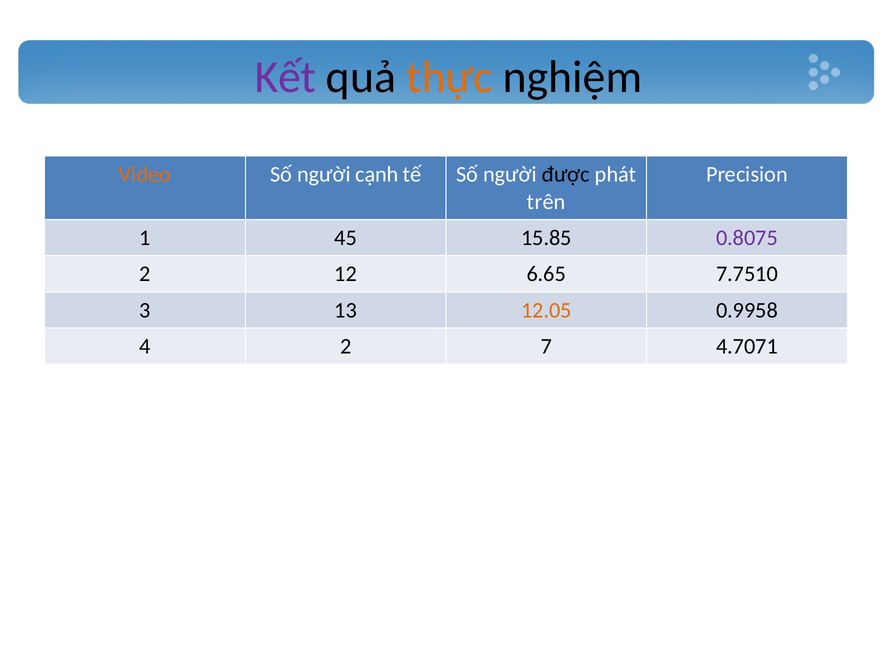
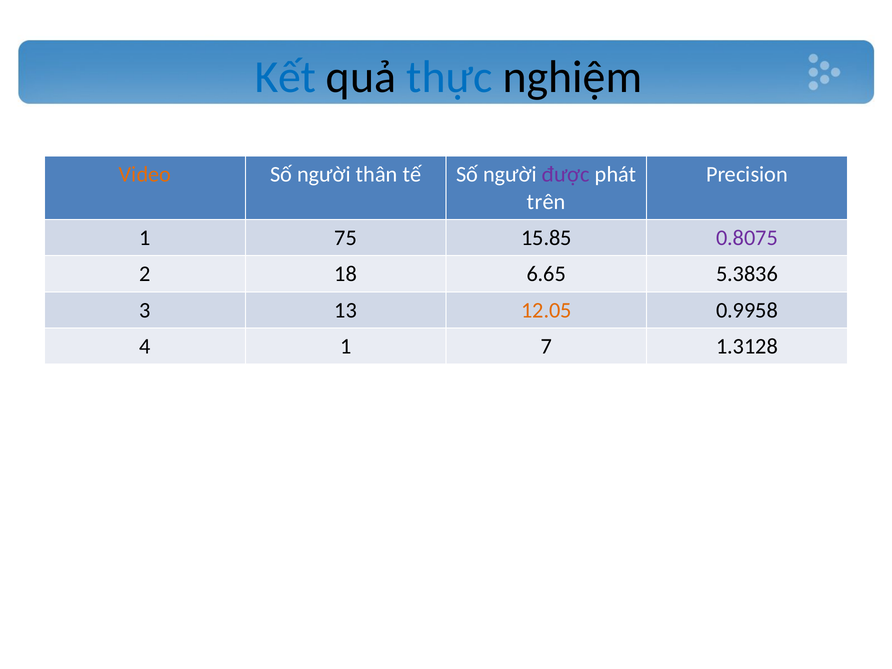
Kết colour: purple -> blue
thực colour: orange -> blue
cạnh: cạnh -> thân
được colour: black -> purple
45: 45 -> 75
12: 12 -> 18
7.7510: 7.7510 -> 5.3836
4 2: 2 -> 1
4.7071: 4.7071 -> 1.3128
